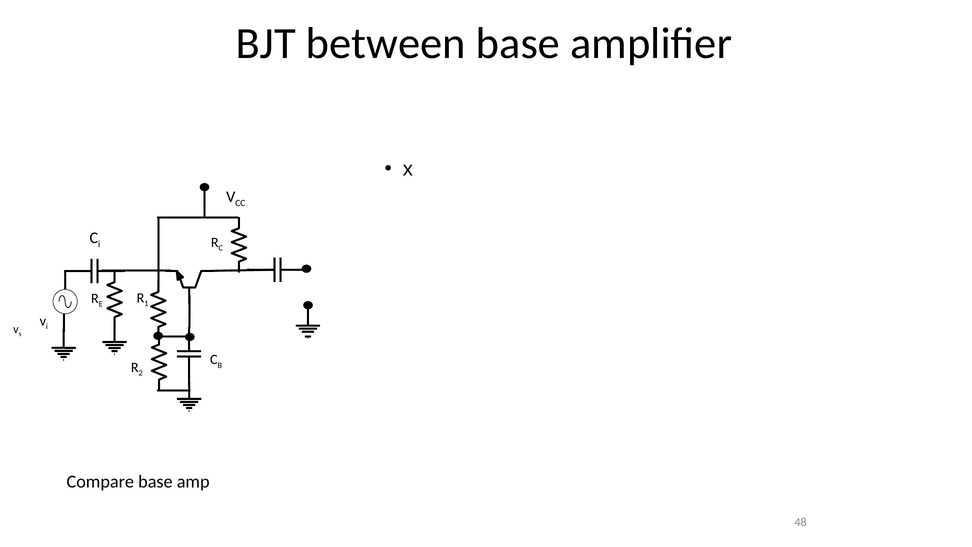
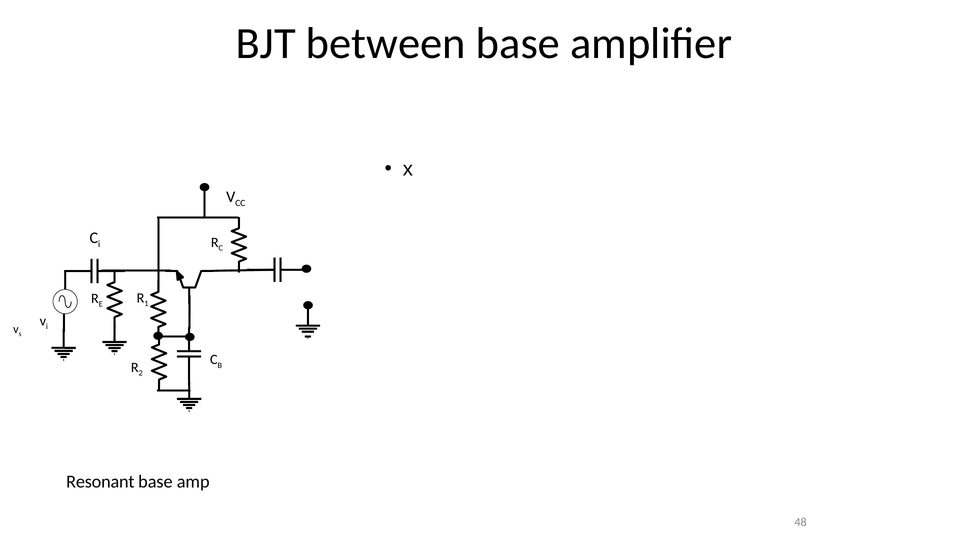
Compare: Compare -> Resonant
